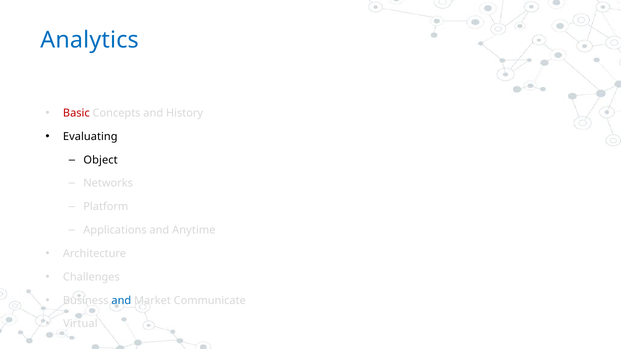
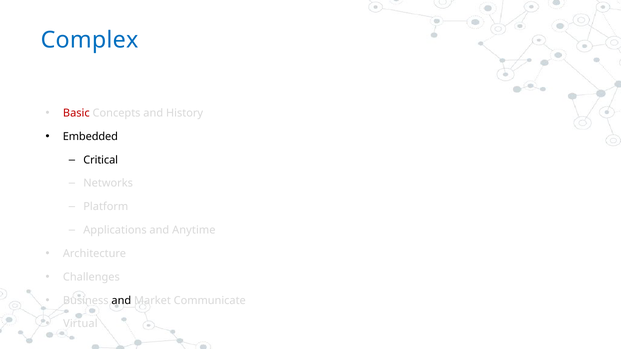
Analytics: Analytics -> Complex
Evaluating: Evaluating -> Embedded
Object: Object -> Critical
and at (121, 301) colour: blue -> black
